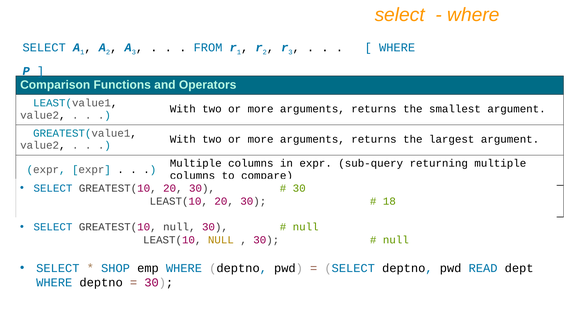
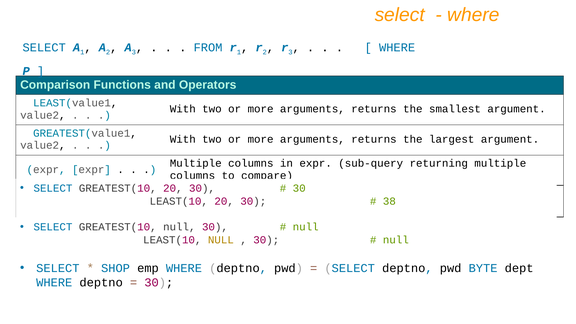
18: 18 -> 38
READ: READ -> BYTE
